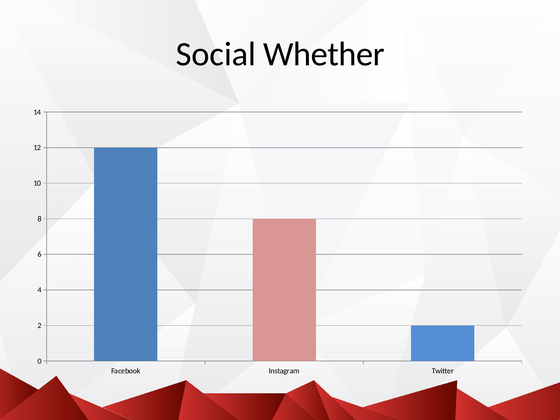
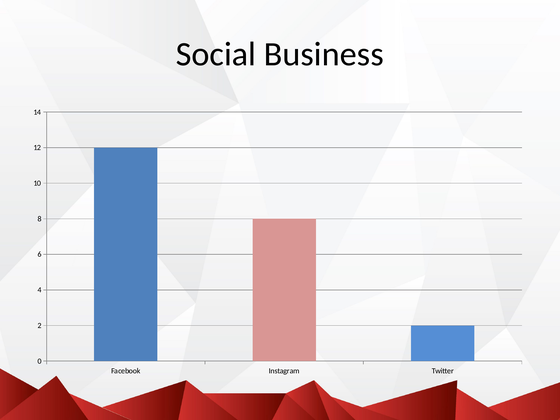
Whether: Whether -> Business
